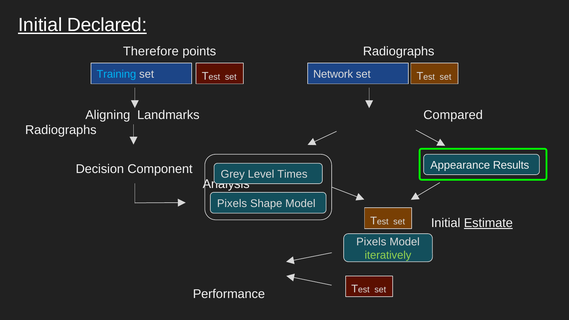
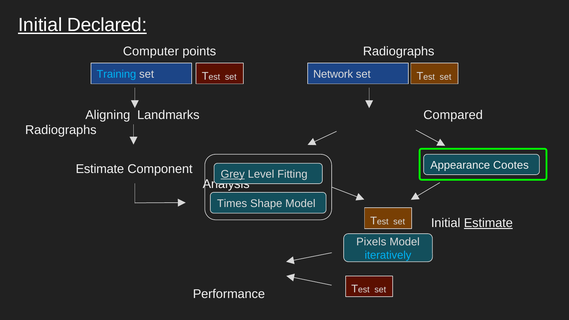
Therefore: Therefore -> Computer
Results: Results -> Cootes
Decision at (100, 169): Decision -> Estimate
Grey underline: none -> present
Times: Times -> Fitting
Pixels at (232, 204): Pixels -> Times
iteratively colour: light green -> light blue
